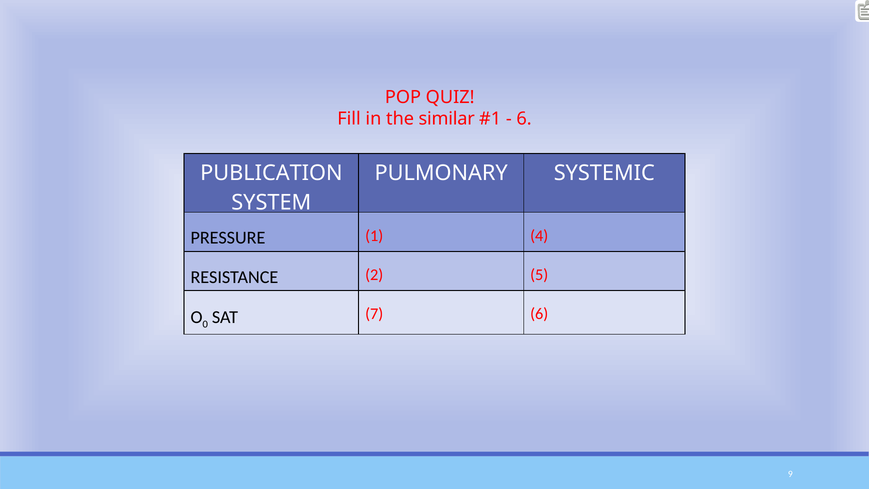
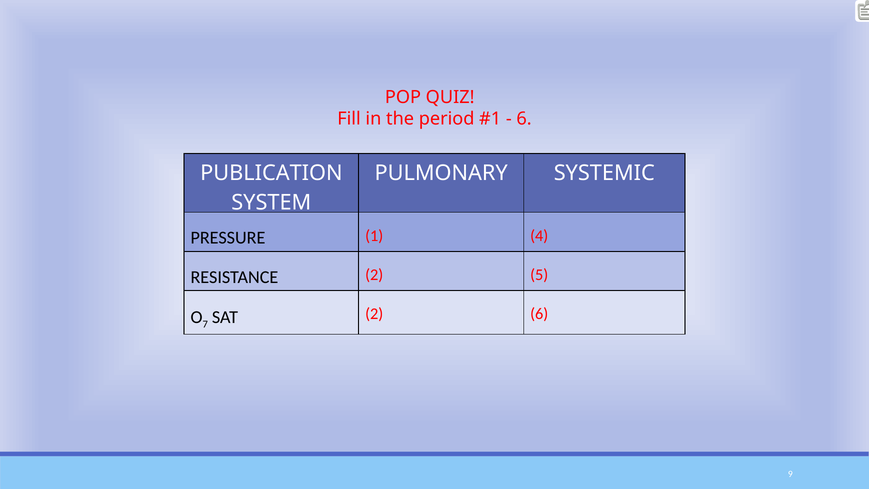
similar: similar -> period
0: 0 -> 7
SAT 7: 7 -> 2
